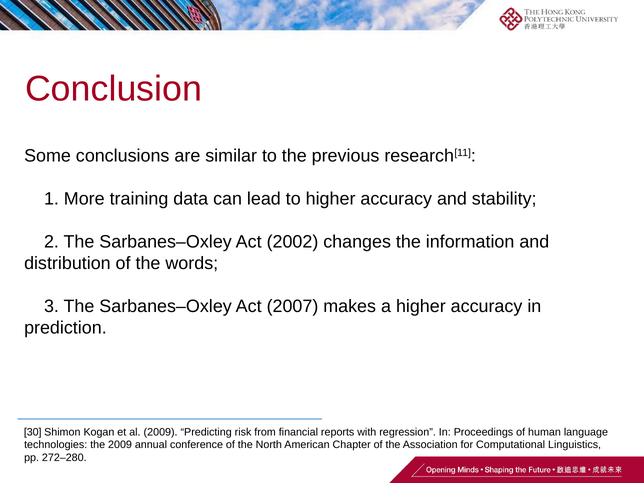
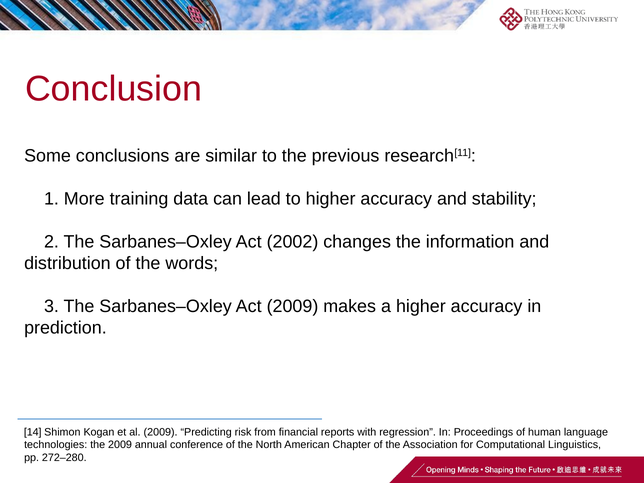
Act 2007: 2007 -> 2009
30: 30 -> 14
